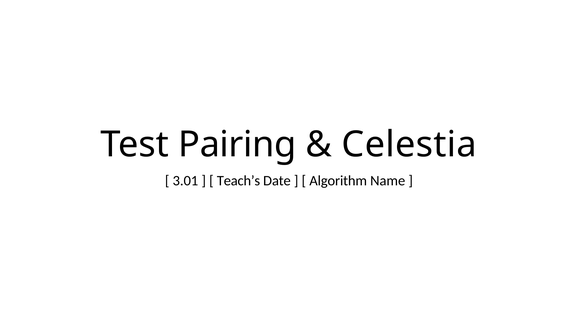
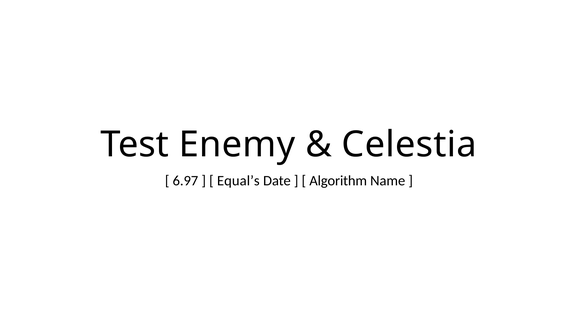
Pairing: Pairing -> Enemy
3.01: 3.01 -> 6.97
Teach’s: Teach’s -> Equal’s
